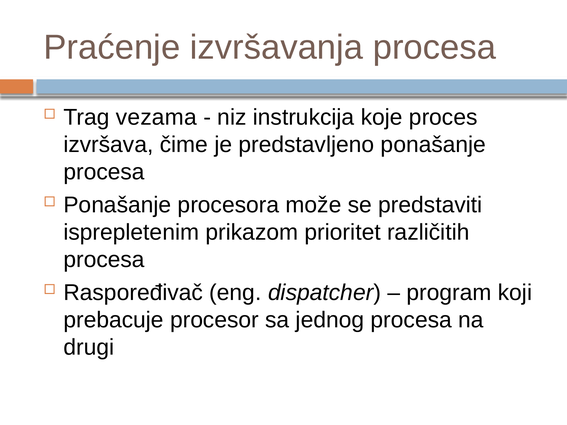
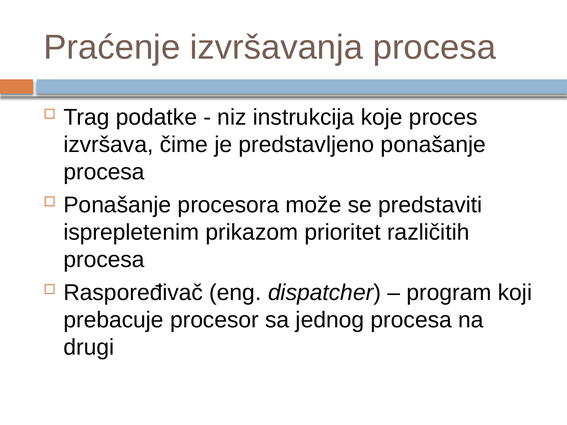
vezama: vezama -> podatke
